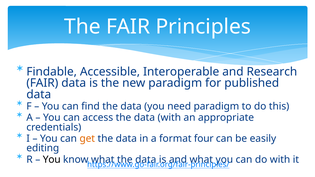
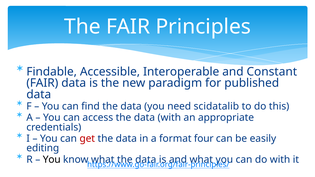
Research: Research -> Constant
need paradigm: paradigm -> scidatalib
get colour: orange -> red
